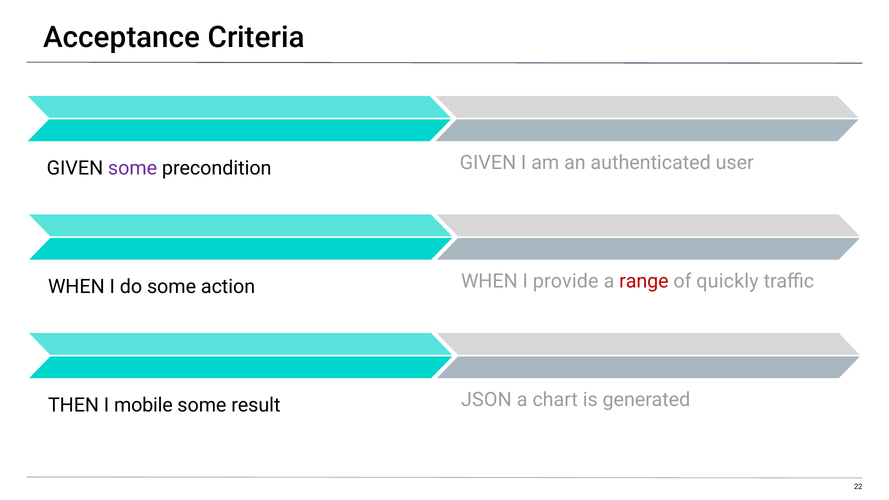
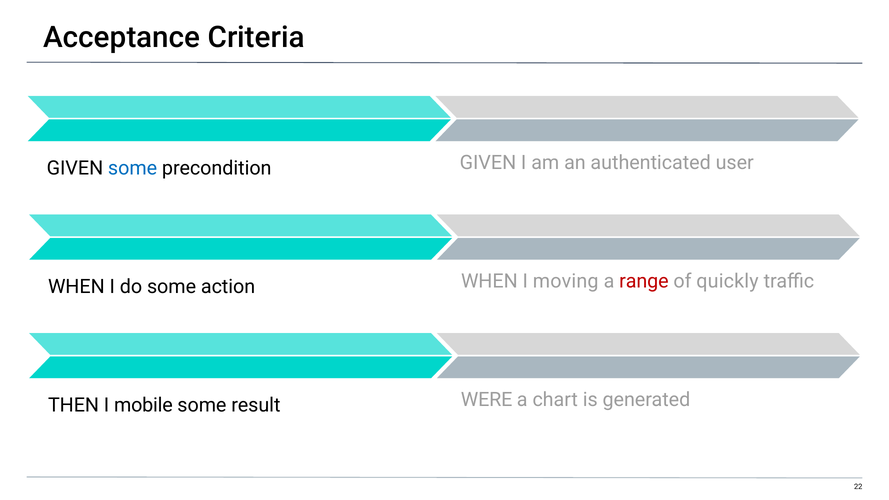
some at (133, 168) colour: purple -> blue
provide: provide -> moving
JSON: JSON -> WERE
